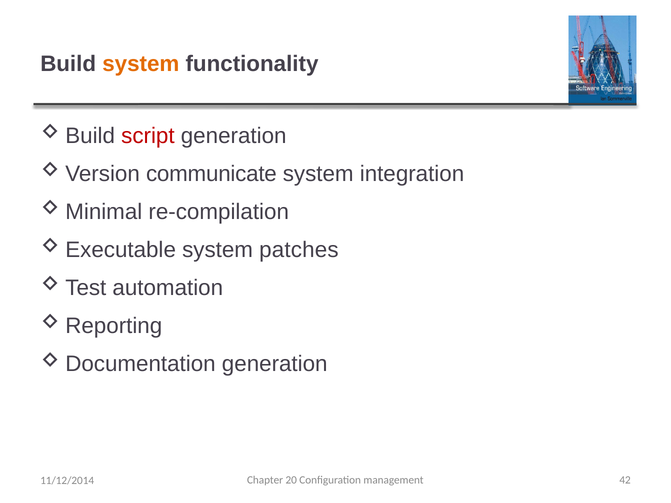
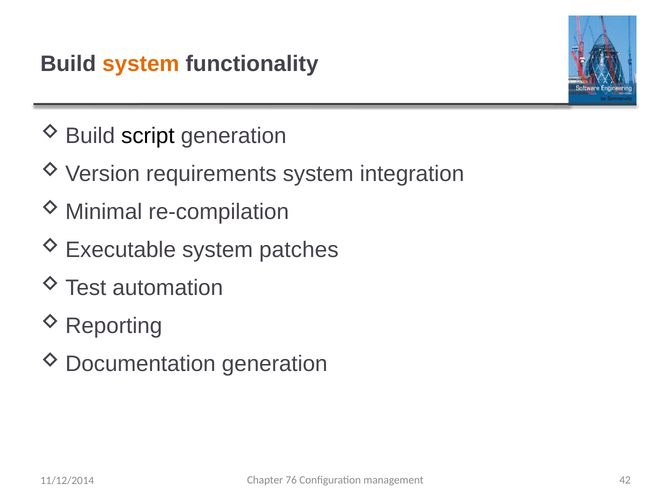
script colour: red -> black
communicate: communicate -> requirements
20: 20 -> 76
